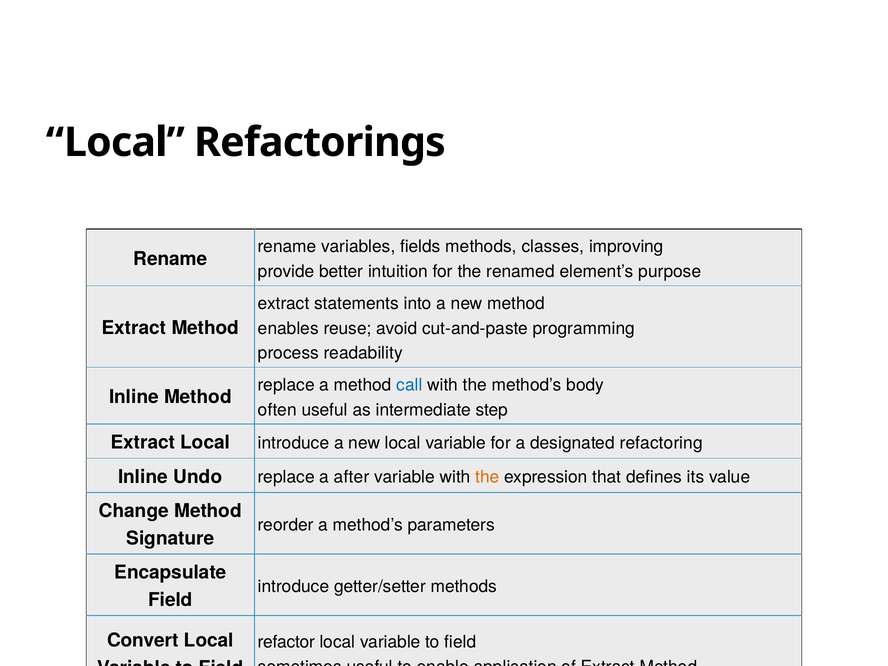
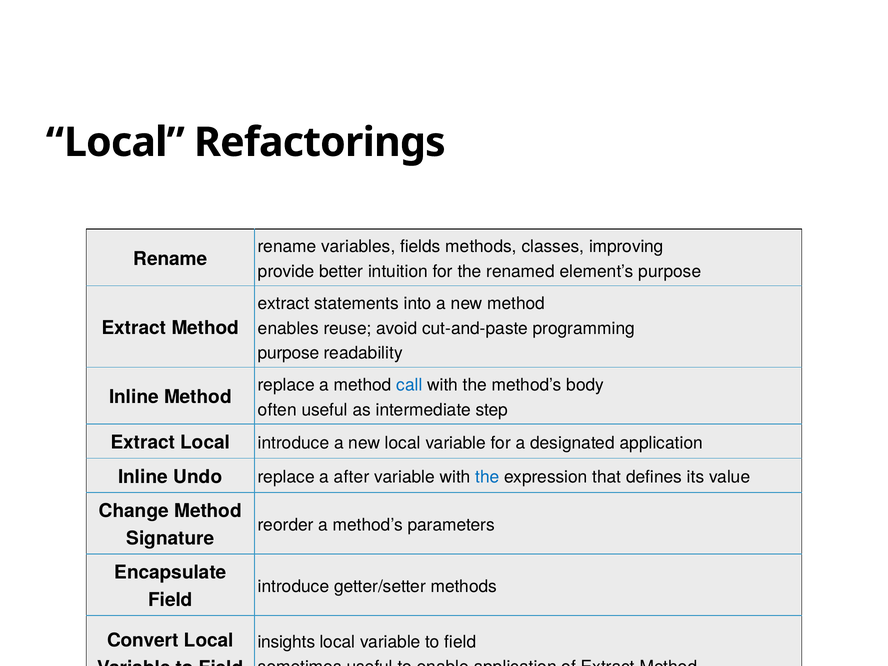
process at (288, 353): process -> purpose
designated refactoring: refactoring -> application
the at (487, 477) colour: orange -> blue
refactor: refactor -> insights
